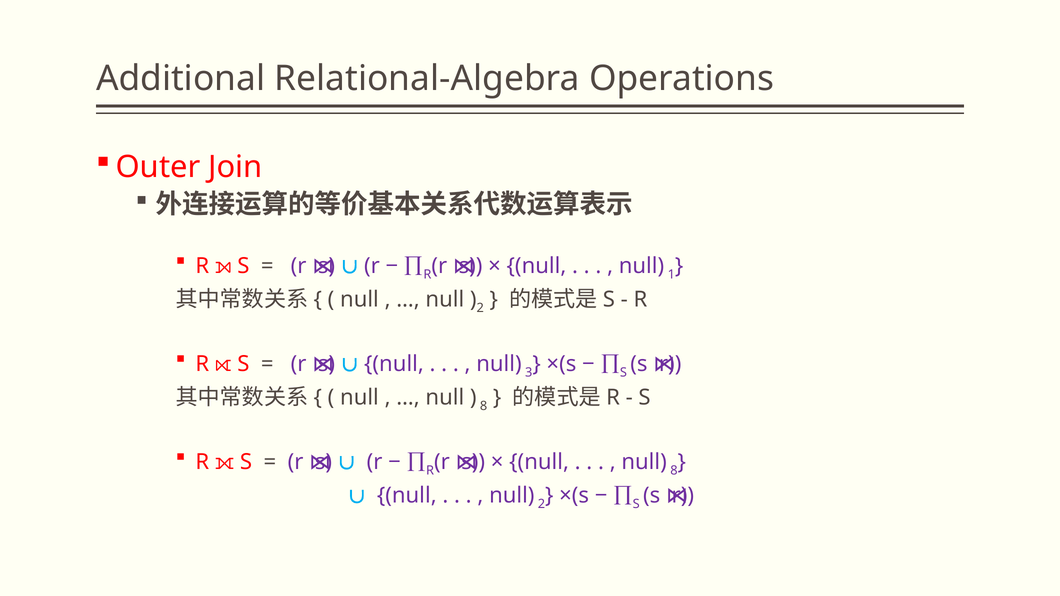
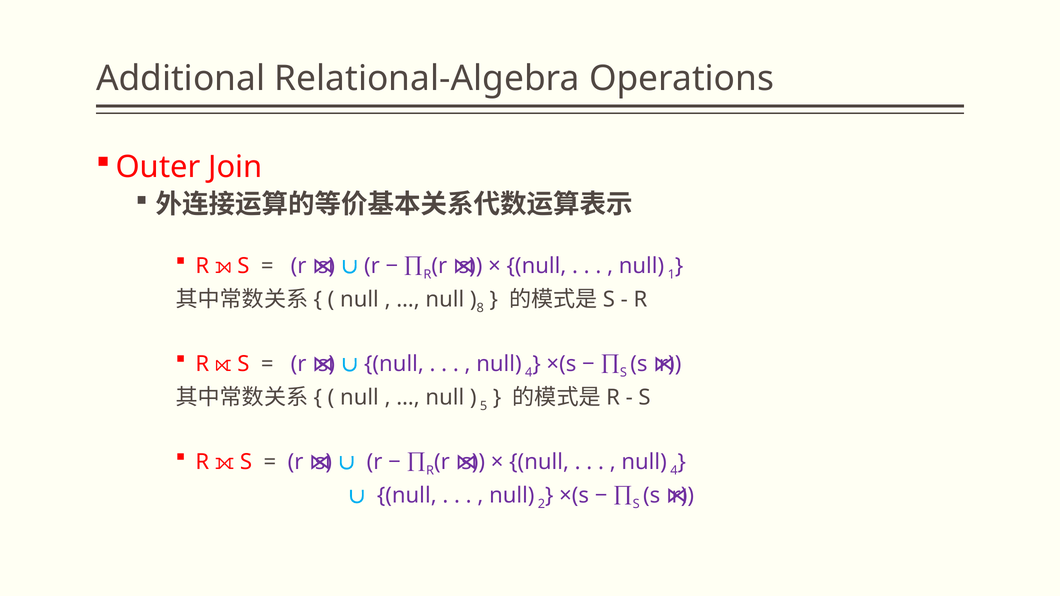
2 at (480, 308): 2 -> 8
null 3: 3 -> 4
8 at (484, 406): 8 -> 5
8 at (674, 471): 8 -> 4
